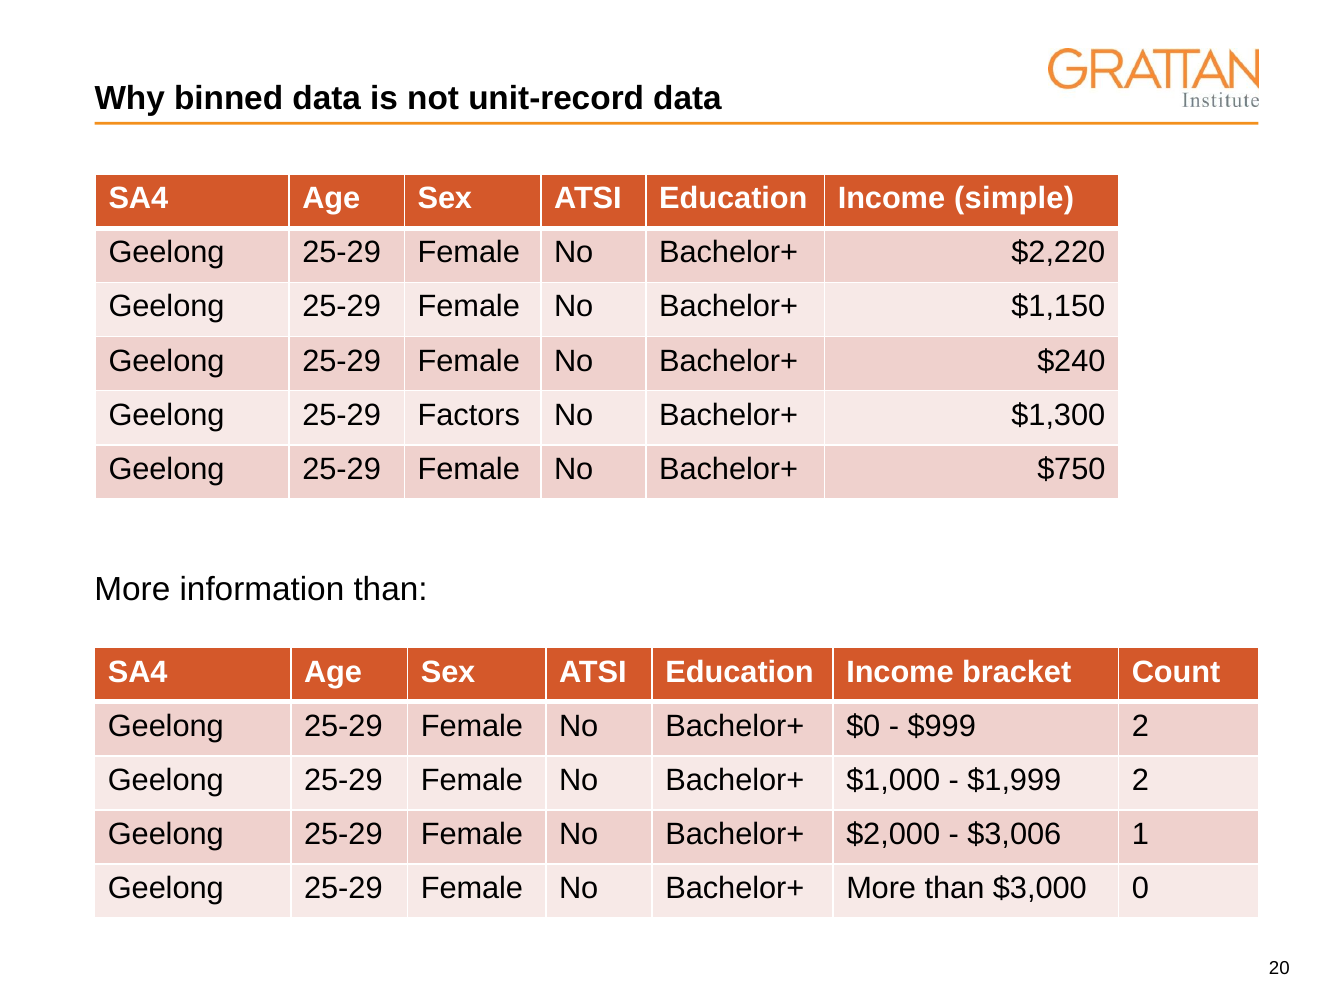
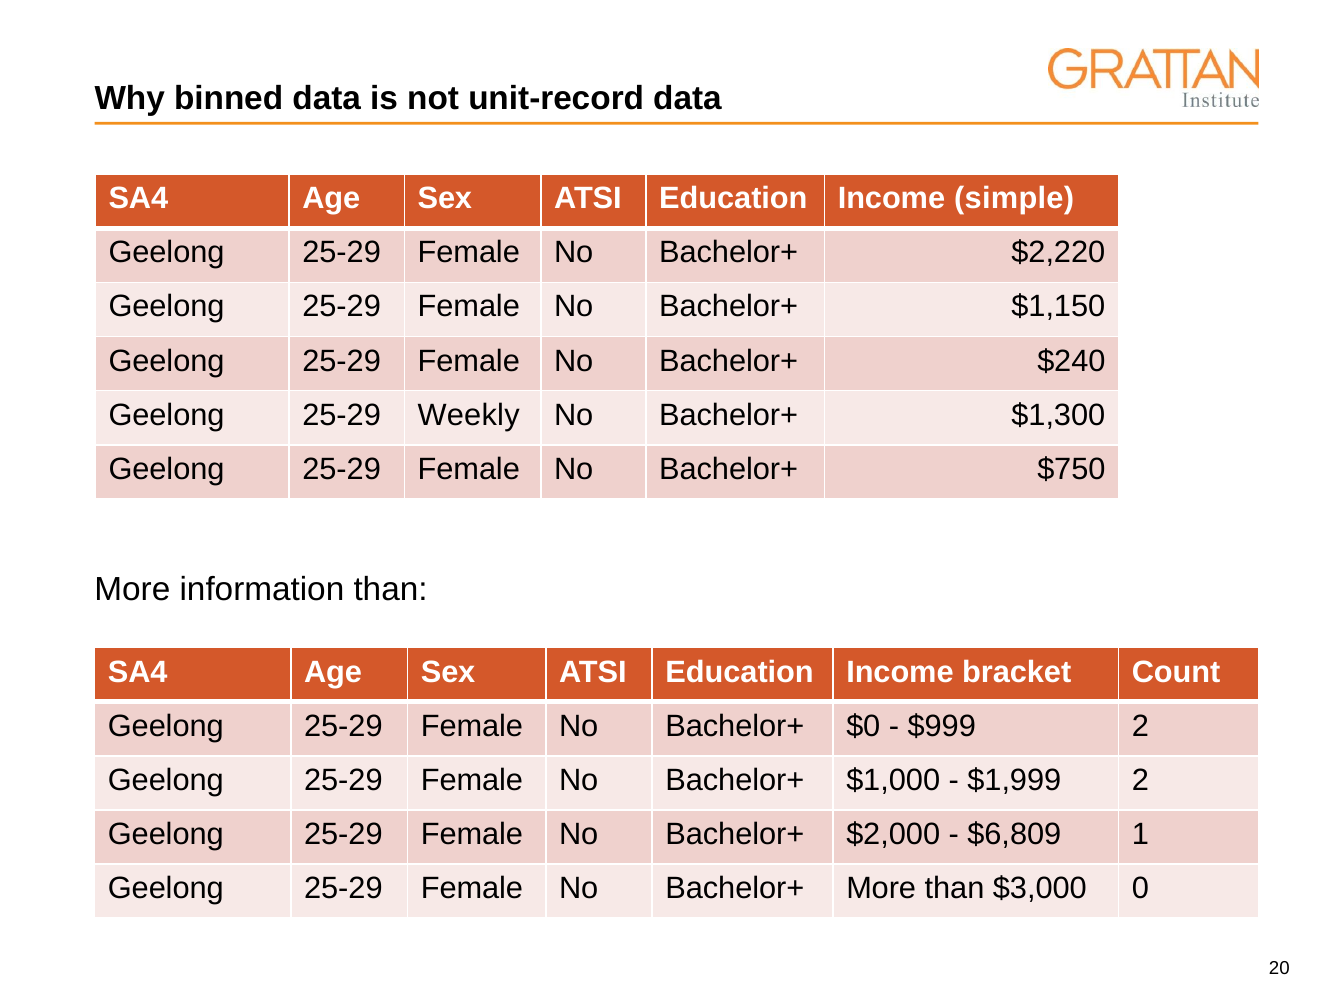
Factors: Factors -> Weekly
$3,006: $3,006 -> $6,809
